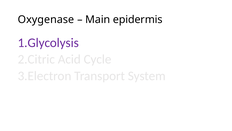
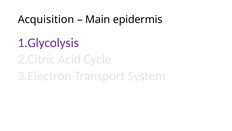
Oxygenase: Oxygenase -> Acquisition
